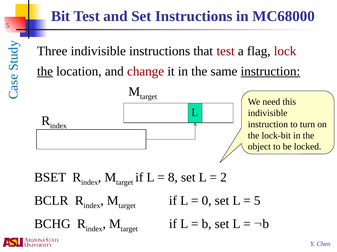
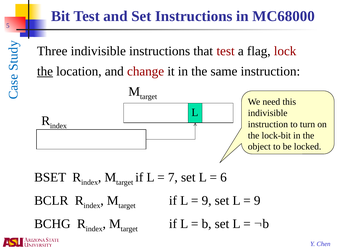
instruction at (270, 72) underline: present -> none
8: 8 -> 7
2: 2 -> 6
0 at (207, 201): 0 -> 9
5 at (257, 201): 5 -> 9
